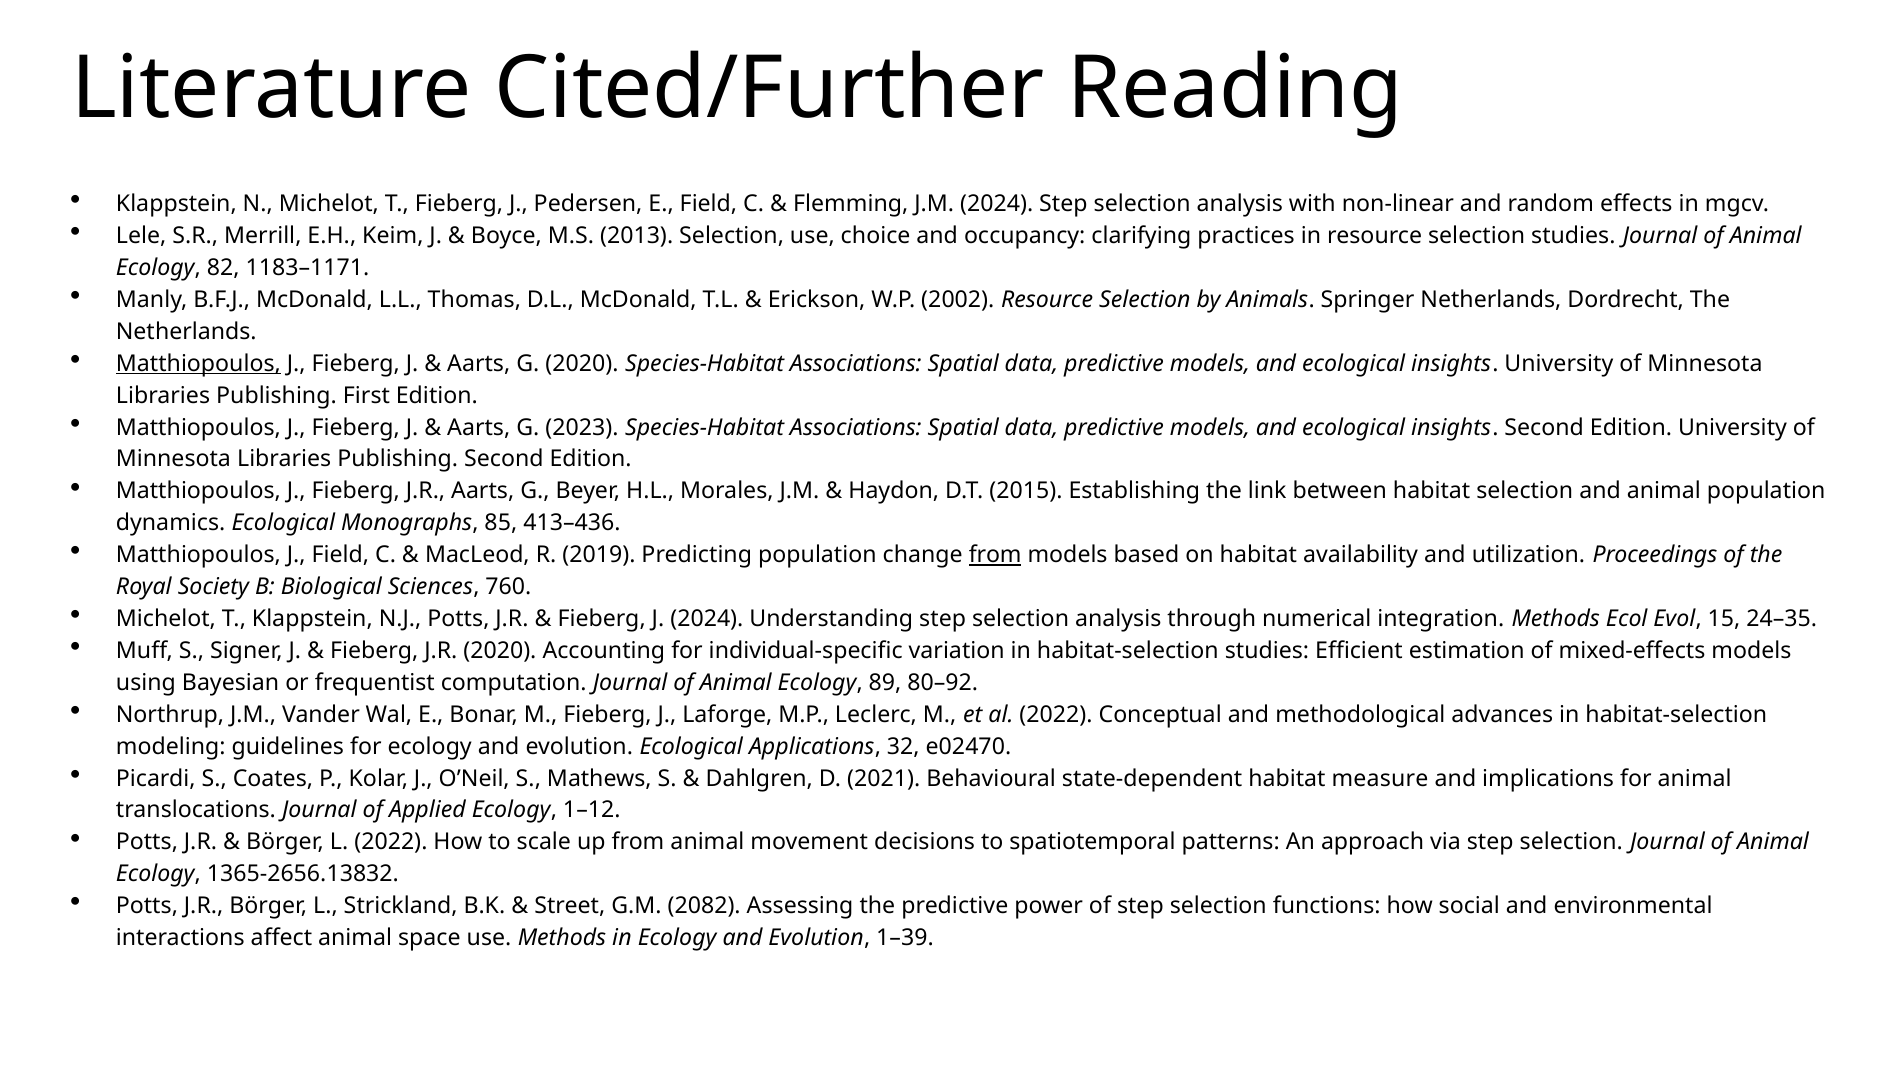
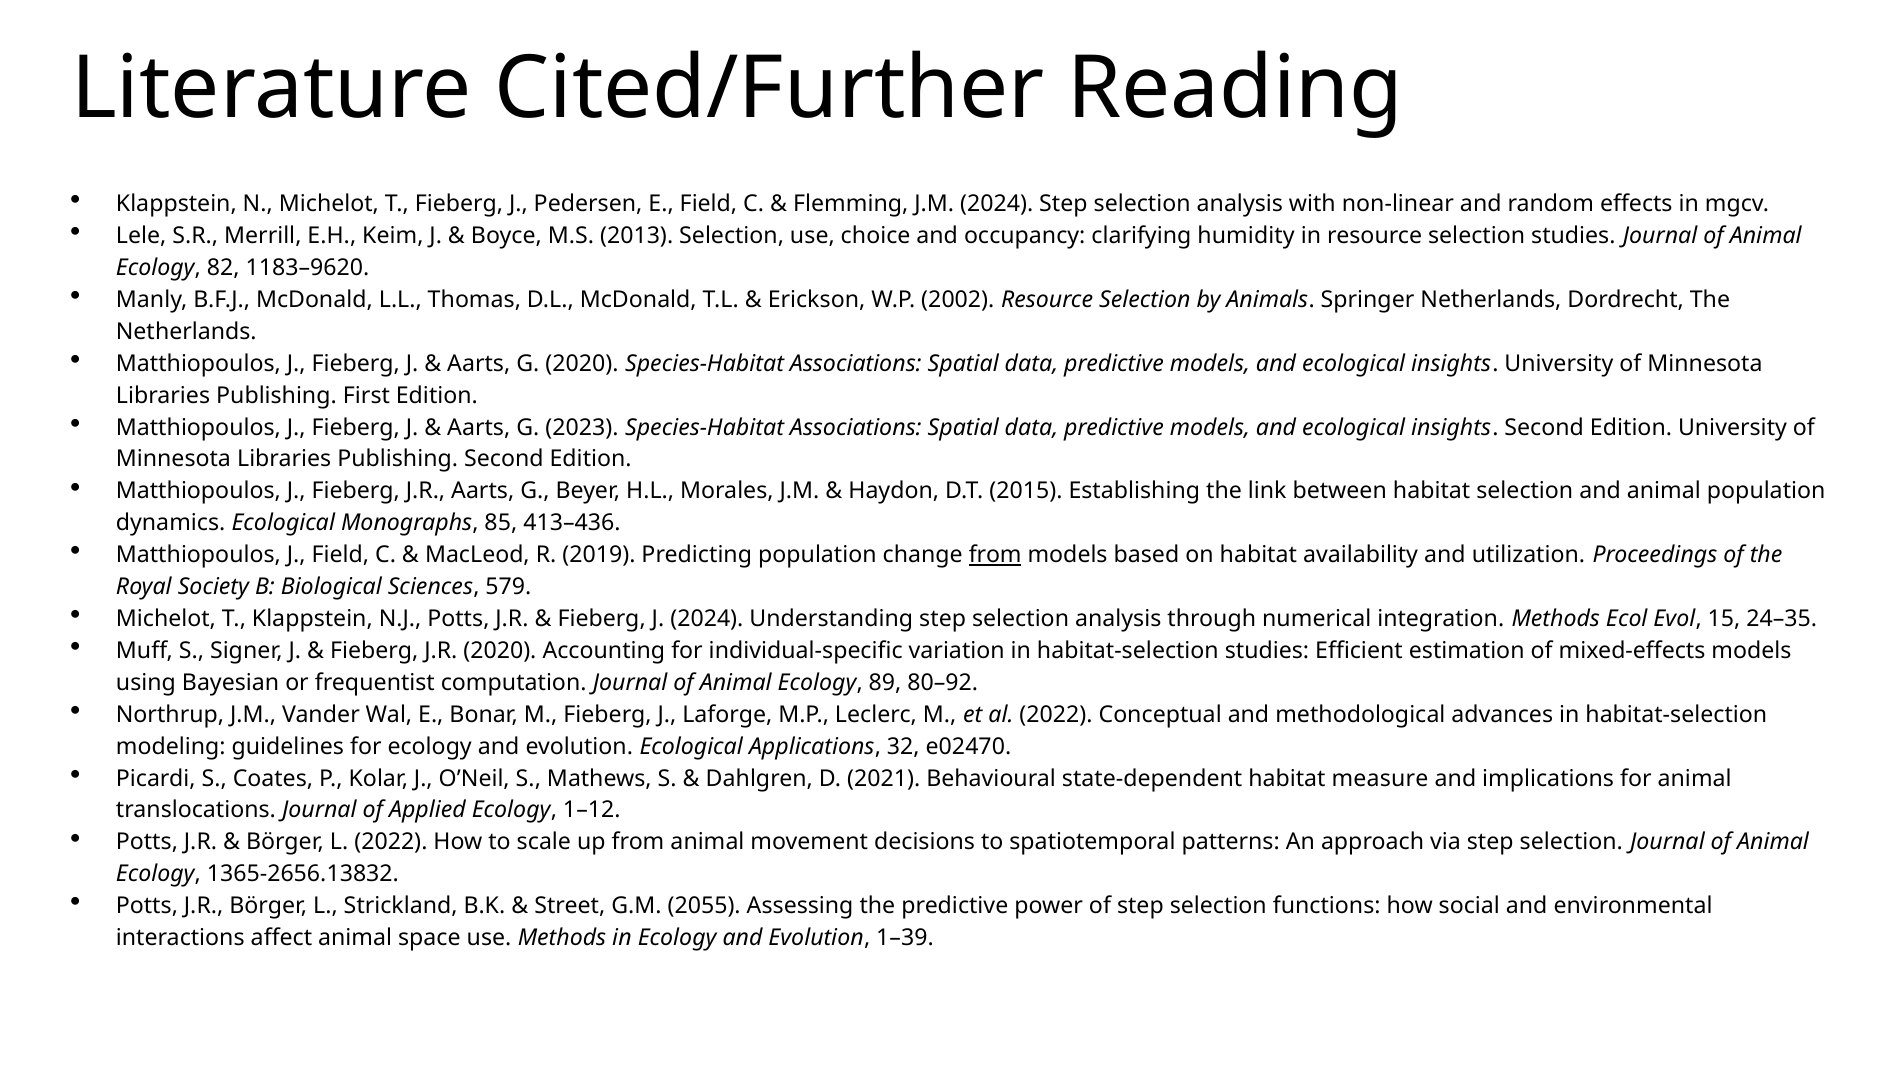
practices: practices -> humidity
1183–1171: 1183–1171 -> 1183–9620
Matthiopoulos at (198, 363) underline: present -> none
760: 760 -> 579
2082: 2082 -> 2055
